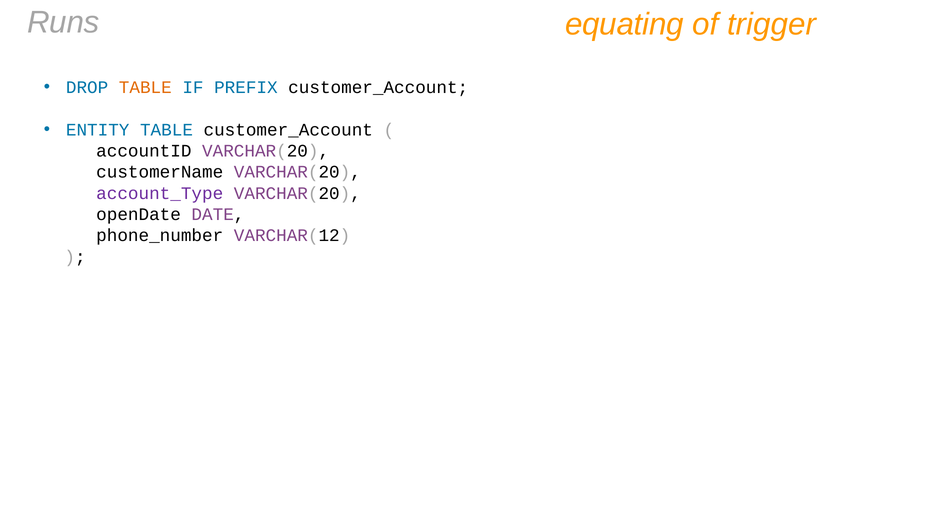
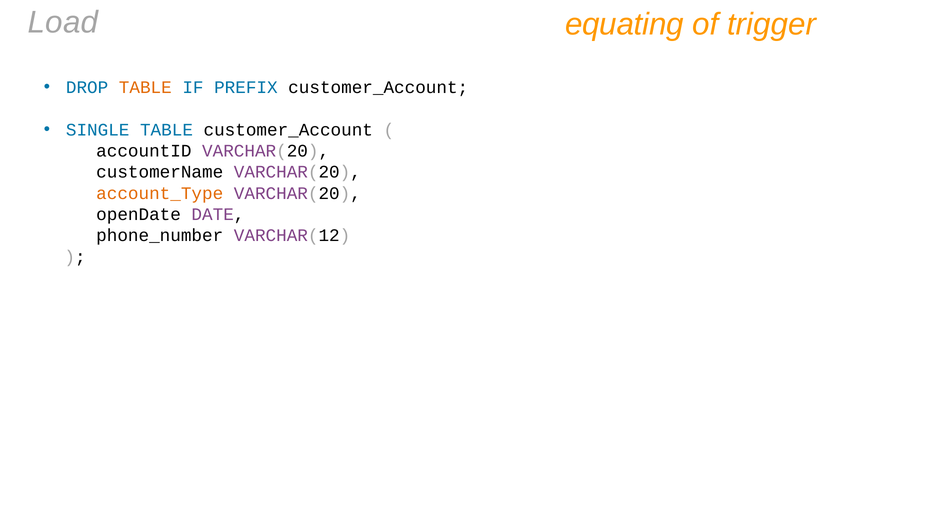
Runs: Runs -> Load
ENTITY: ENTITY -> SINGLE
account_Type colour: purple -> orange
